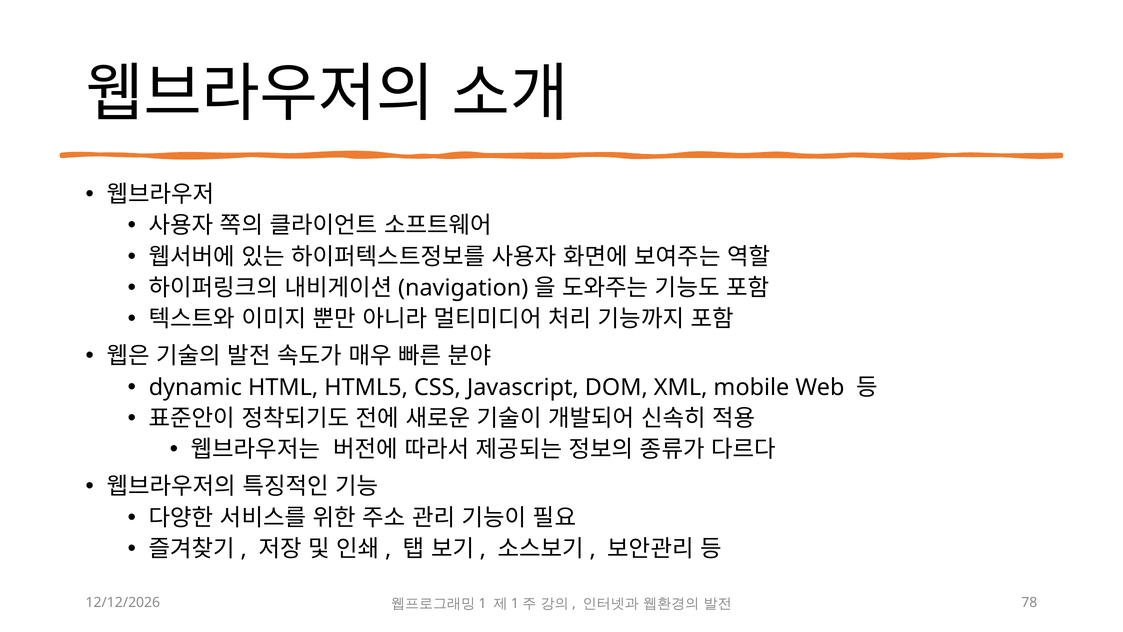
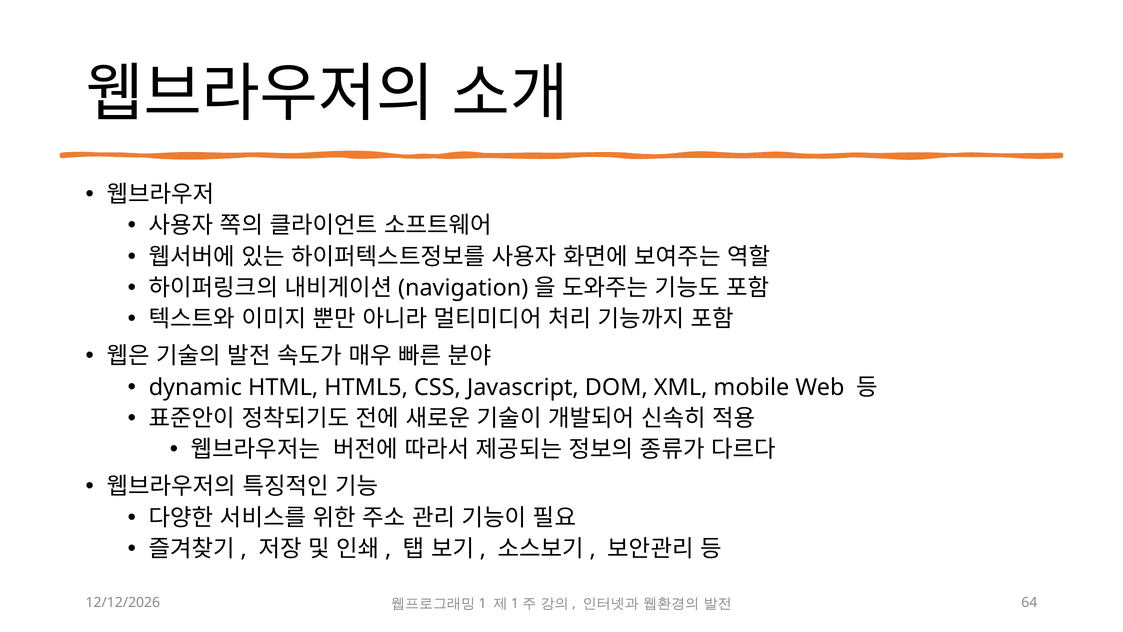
78: 78 -> 64
